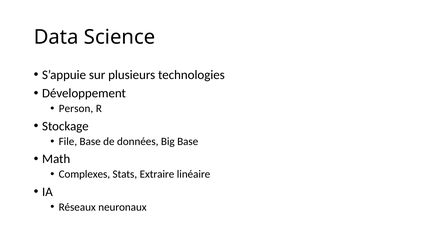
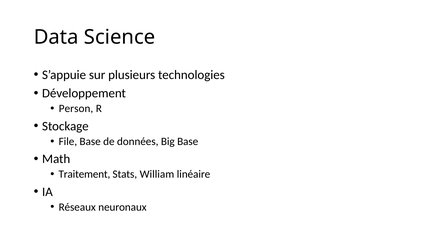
Complexes: Complexes -> Traitement
Extraire: Extraire -> William
